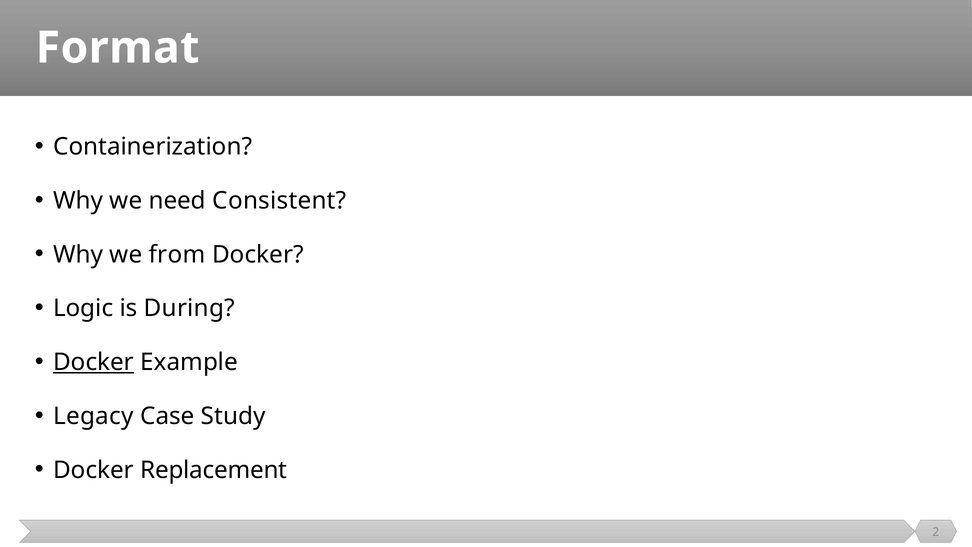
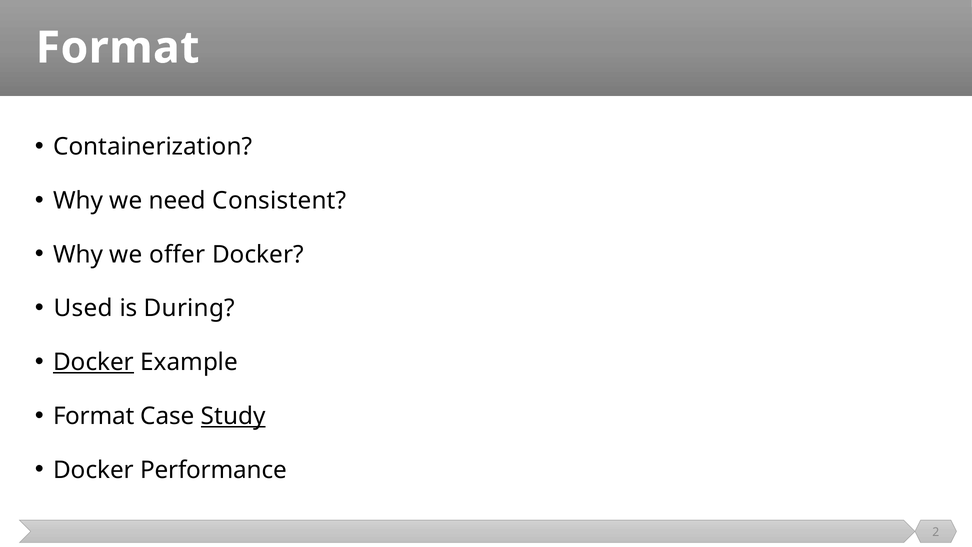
from: from -> offer
Logic: Logic -> Used
Legacy at (93, 416): Legacy -> Format
Study underline: none -> present
Replacement: Replacement -> Performance
